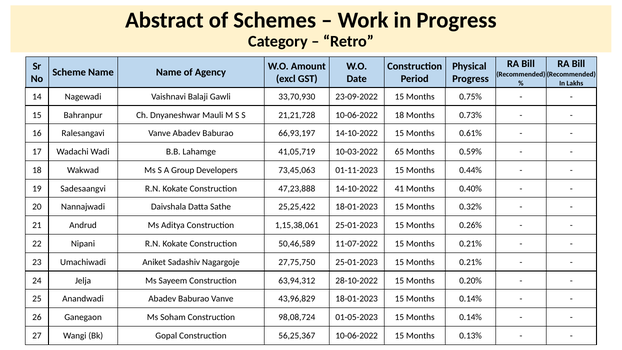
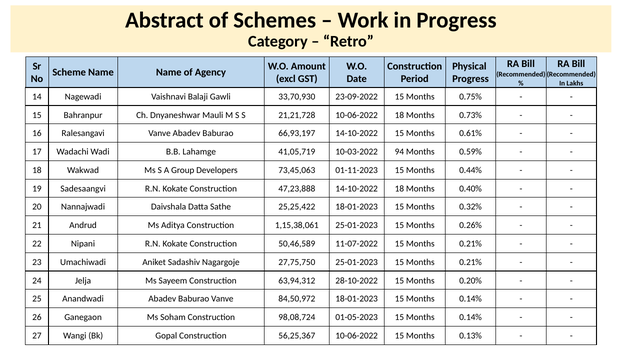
65: 65 -> 94
14-10-2022 41: 41 -> 18
43,96,829: 43,96,829 -> 84,50,972
